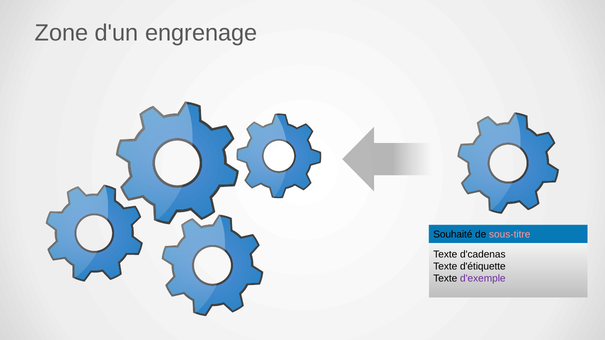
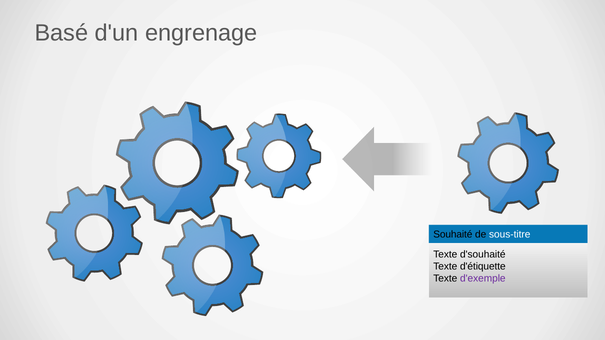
Zone: Zone -> Basé
sous-titre colour: pink -> white
d'cadenas: d'cadenas -> d'souhaité
